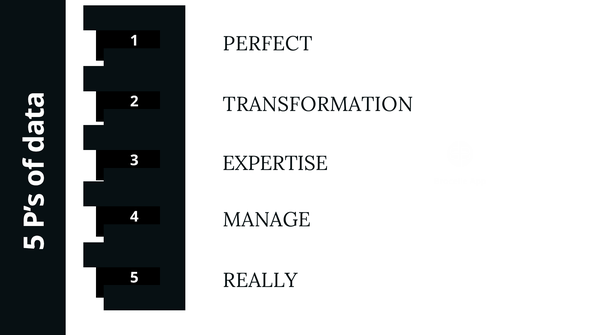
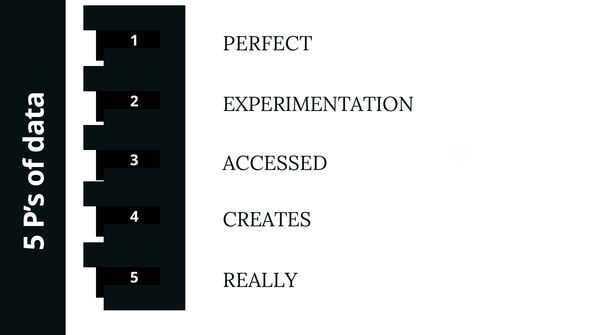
TRANSFORMATION: TRANSFORMATION -> EXPERIMENTATION
EXPERTISE: EXPERTISE -> ACCESSED
MANAGE: MANAGE -> CREATES
